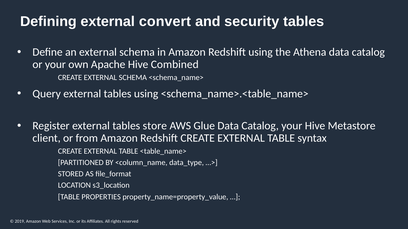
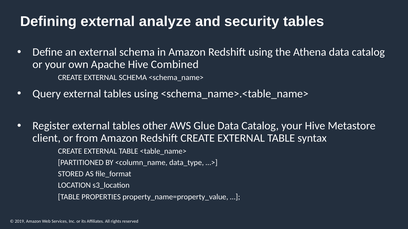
convert: convert -> analyze
store: store -> other
